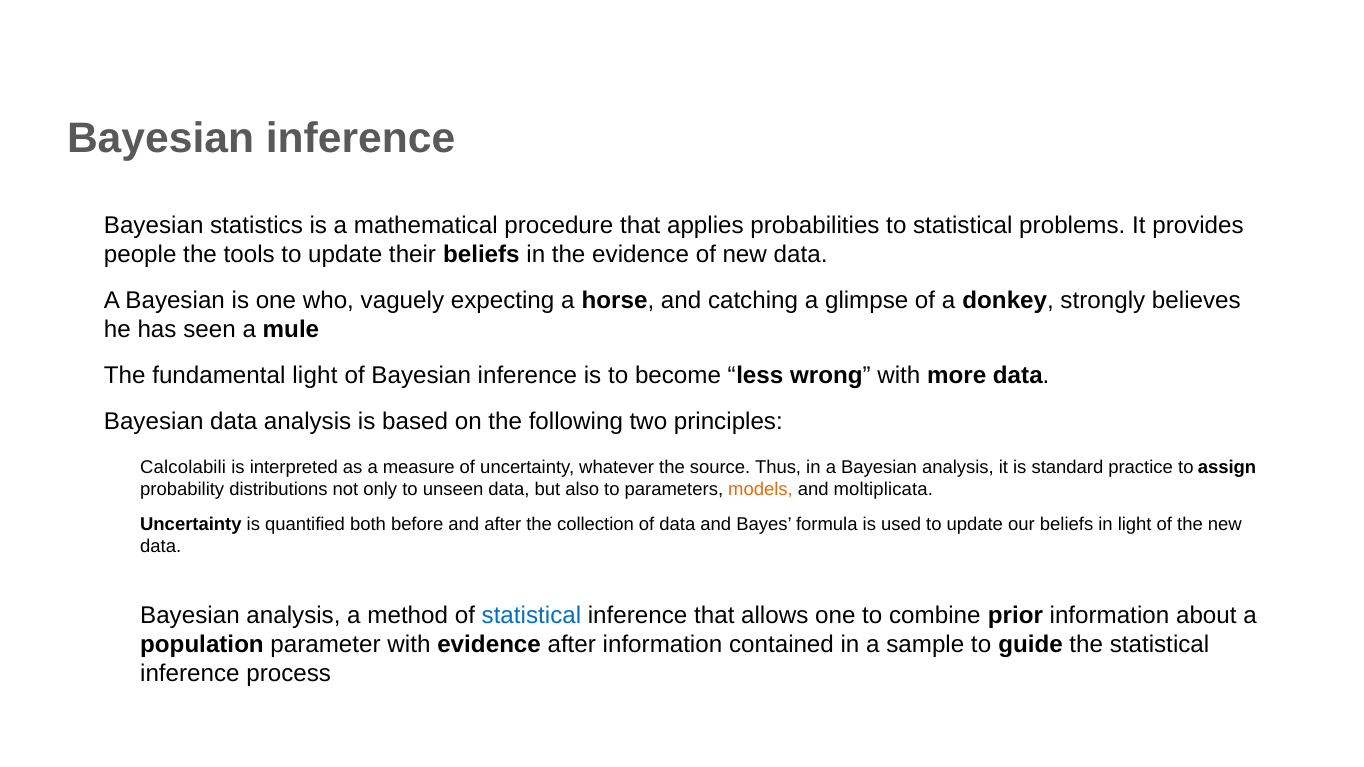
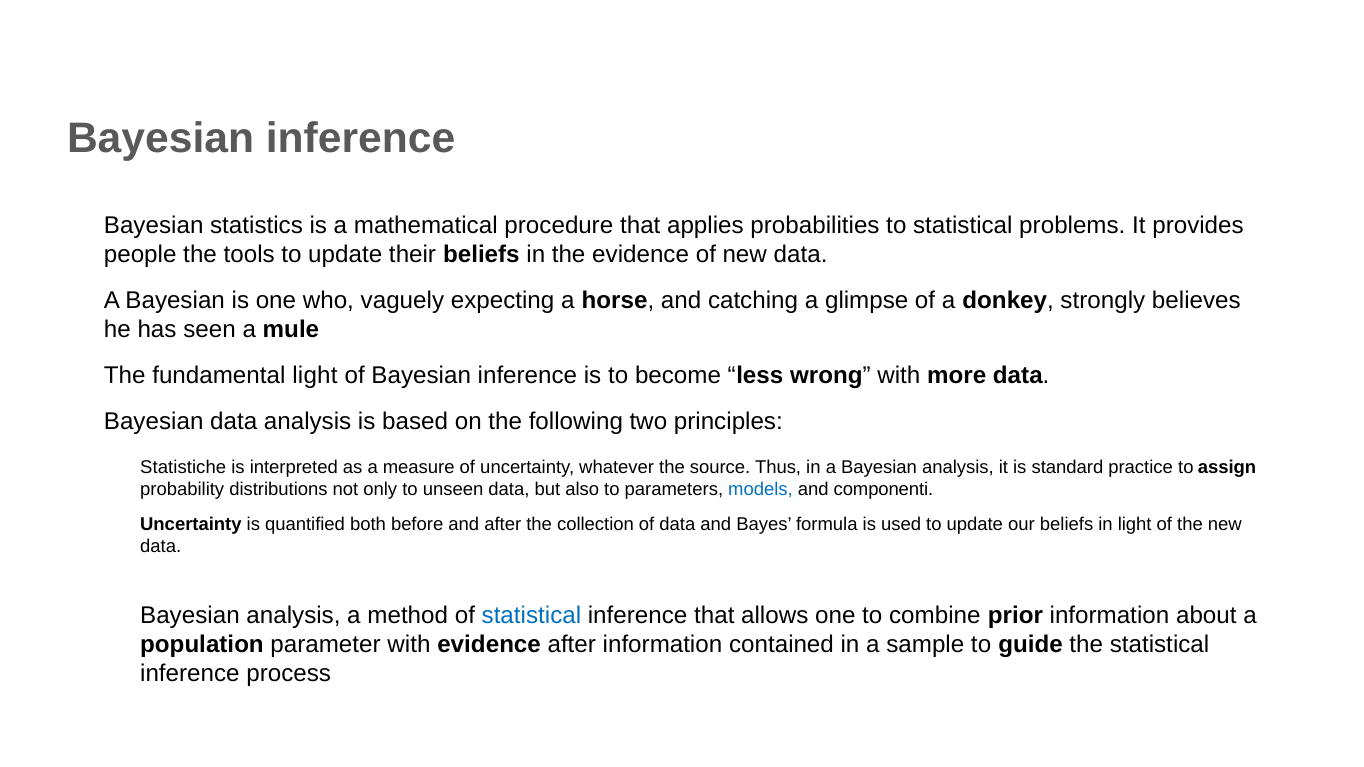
Calcolabili: Calcolabili -> Statistiche
models colour: orange -> blue
moltiplicata: moltiplicata -> componenti
